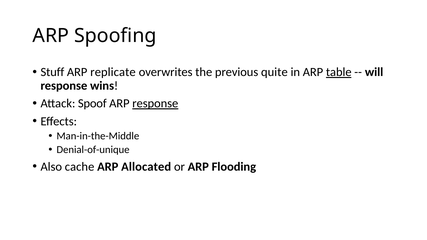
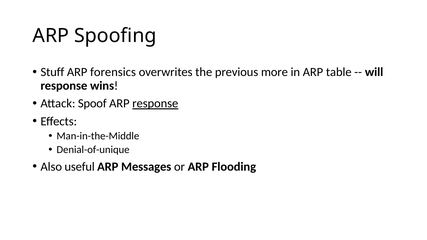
replicate: replicate -> forensics
quite: quite -> more
table underline: present -> none
cache: cache -> useful
Allocated: Allocated -> Messages
